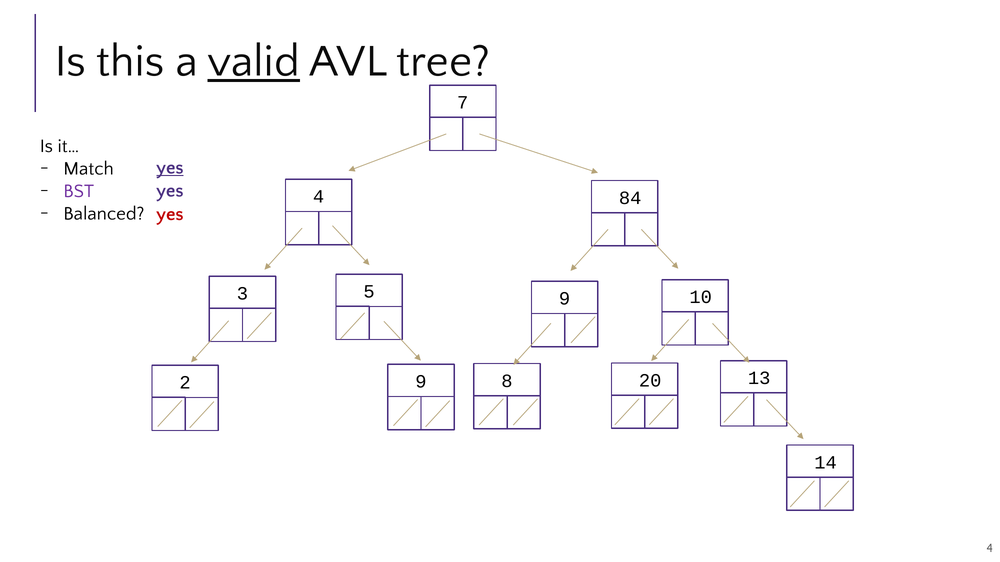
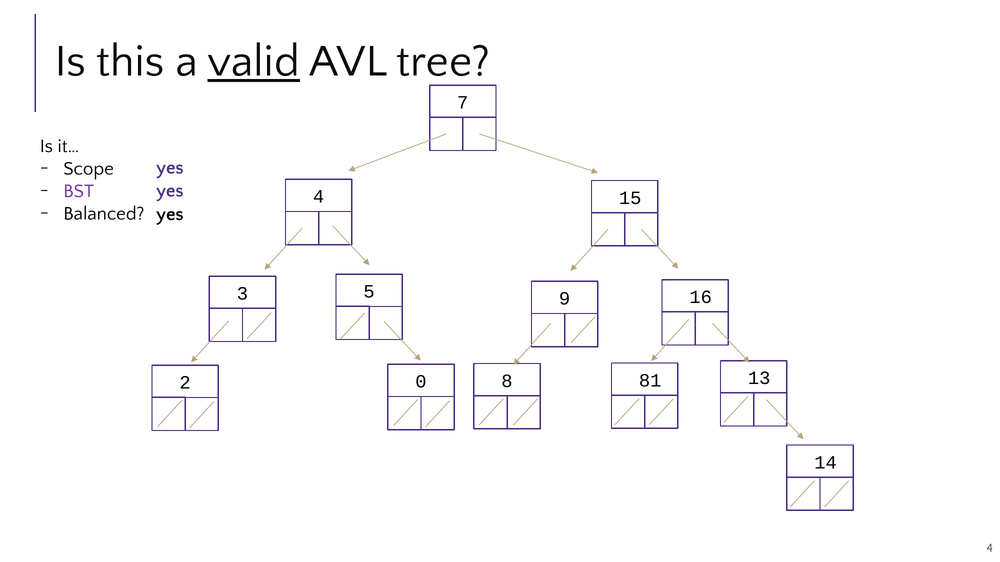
Match: Match -> Scope
yes at (170, 168) underline: present -> none
84: 84 -> 15
yes at (170, 214) colour: red -> black
10: 10 -> 16
20: 20 -> 81
2 9: 9 -> 0
